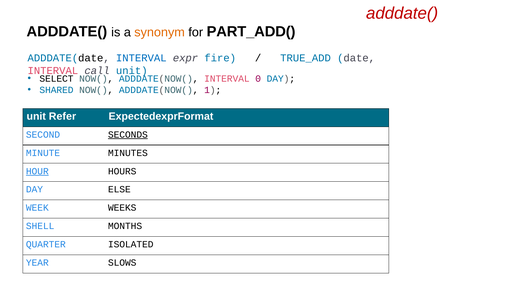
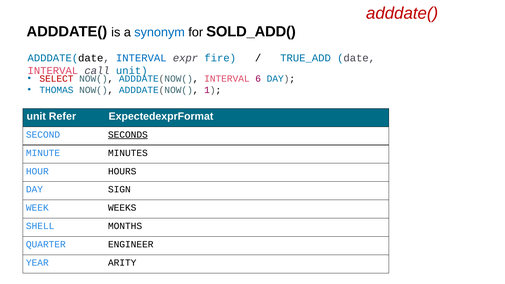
synonym colour: orange -> blue
PART_ADD(: PART_ADD( -> SOLD_ADD(
SELECT colour: black -> red
0: 0 -> 6
SHARED: SHARED -> THOMAS
HOUR underline: present -> none
ELSE: ELSE -> SIGN
ISOLATED: ISOLATED -> ENGINEER
SLOWS: SLOWS -> ARITY
